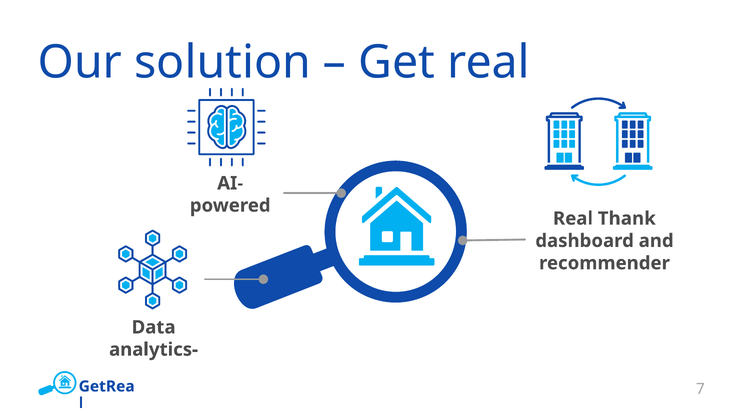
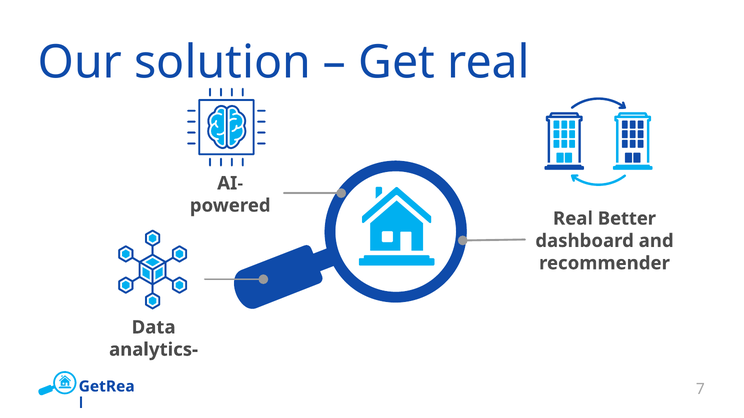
Thank: Thank -> Better
